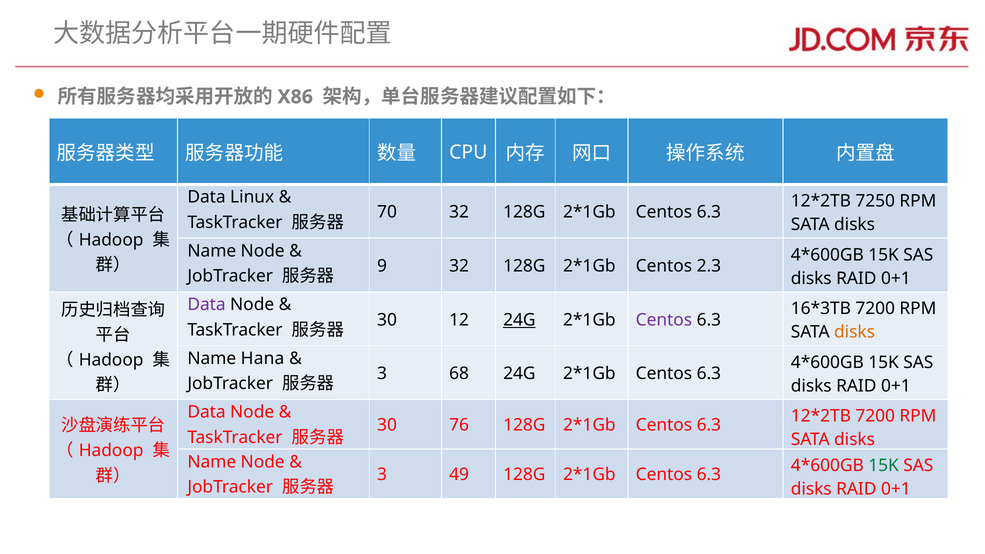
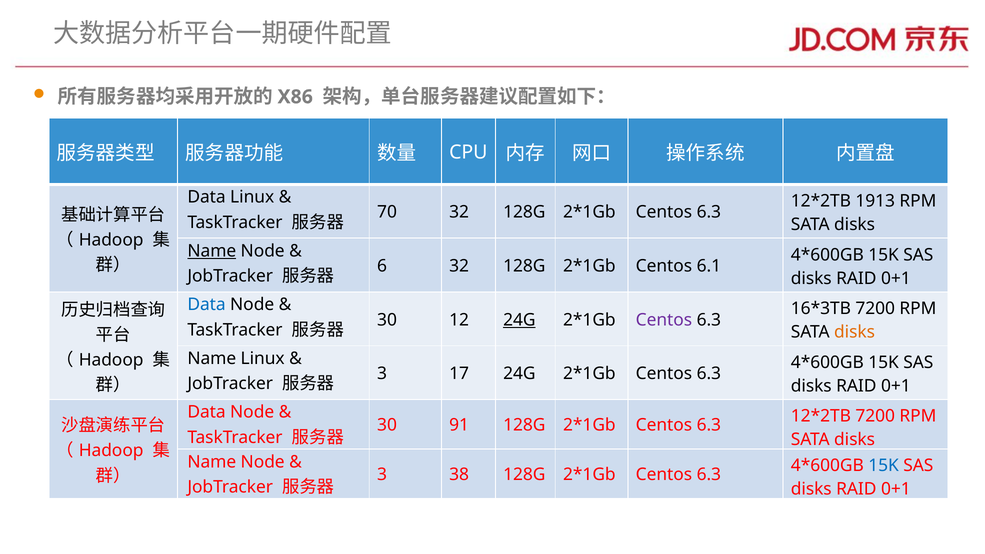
7250: 7250 -> 1913
Name at (212, 251) underline: none -> present
9: 9 -> 6
2.3: 2.3 -> 6.1
Data at (207, 305) colour: purple -> blue
Name Hana: Hana -> Linux
68: 68 -> 17
76: 76 -> 91
15K at (884, 466) colour: green -> blue
49: 49 -> 38
